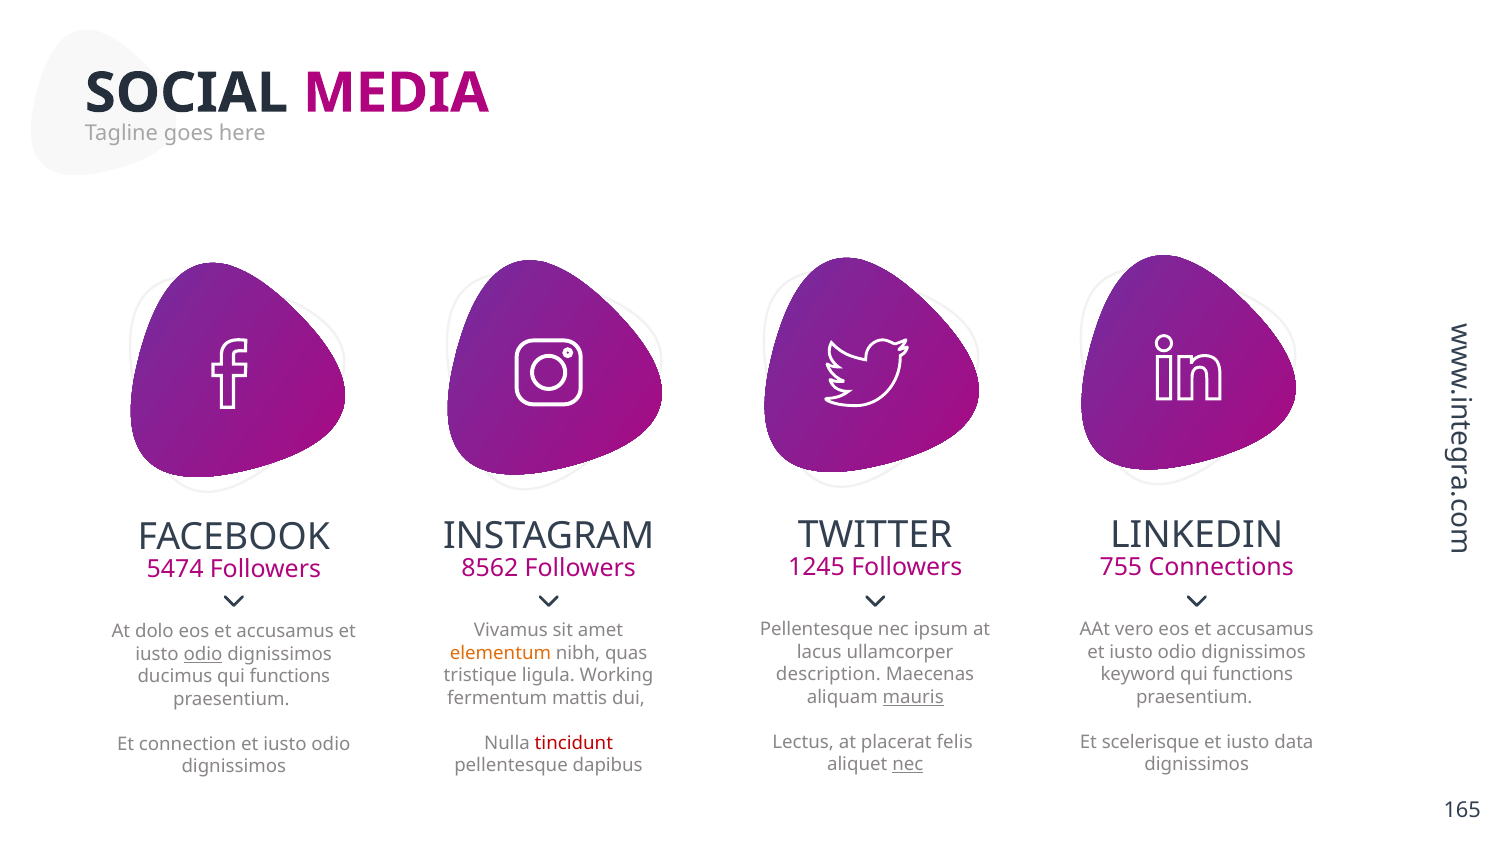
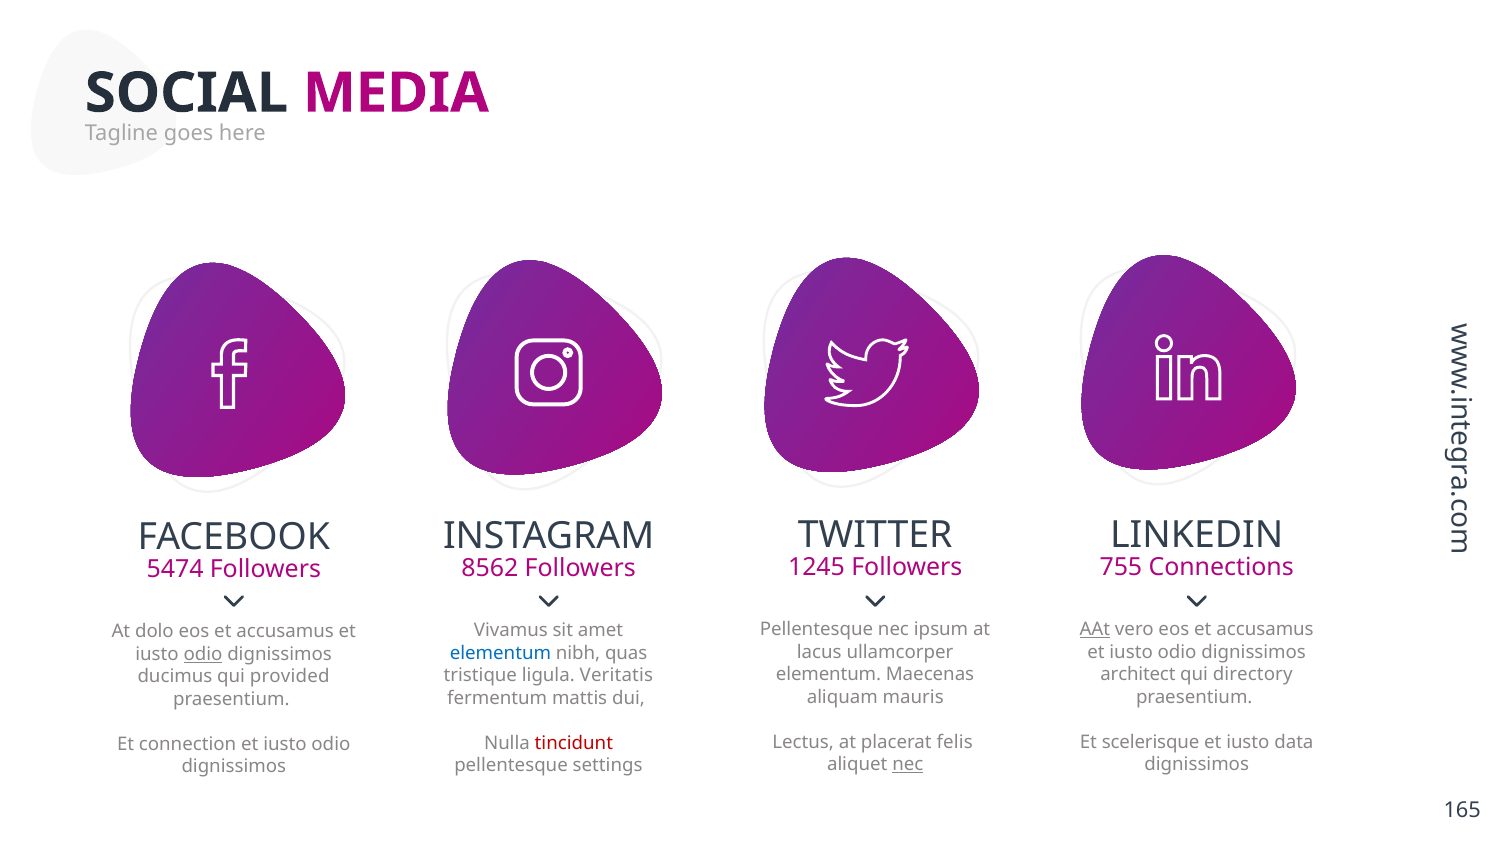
AAt underline: none -> present
elementum at (500, 653) colour: orange -> blue
description at (828, 675): description -> elementum
keyword: keyword -> architect
functions at (1253, 675): functions -> directory
Working: Working -> Veritatis
ducimus qui functions: functions -> provided
mauris underline: present -> none
dapibus: dapibus -> settings
